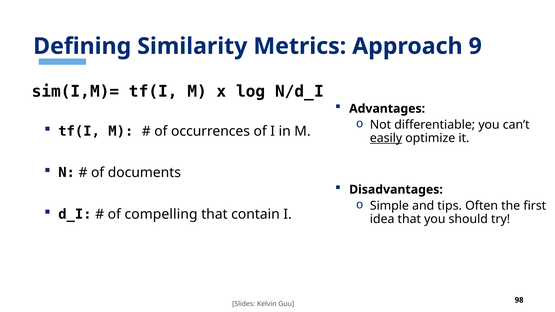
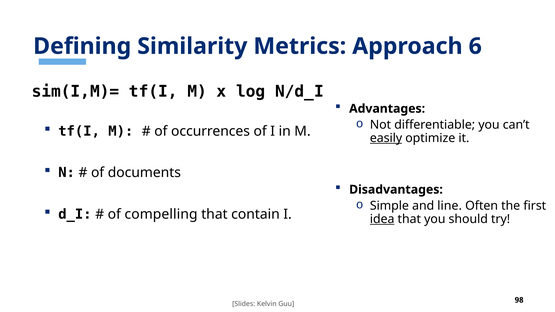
9: 9 -> 6
tips: tips -> line
idea underline: none -> present
